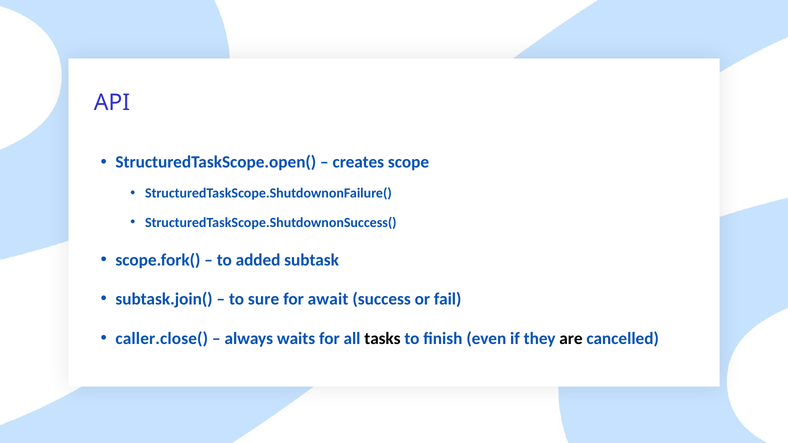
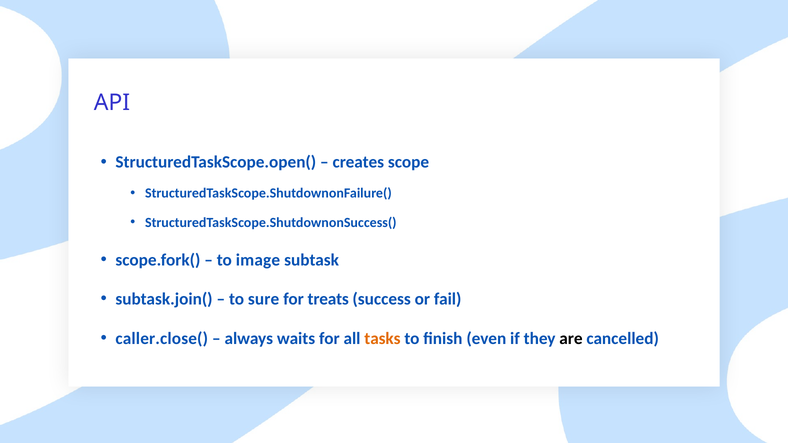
added: added -> image
await: await -> treats
tasks colour: black -> orange
